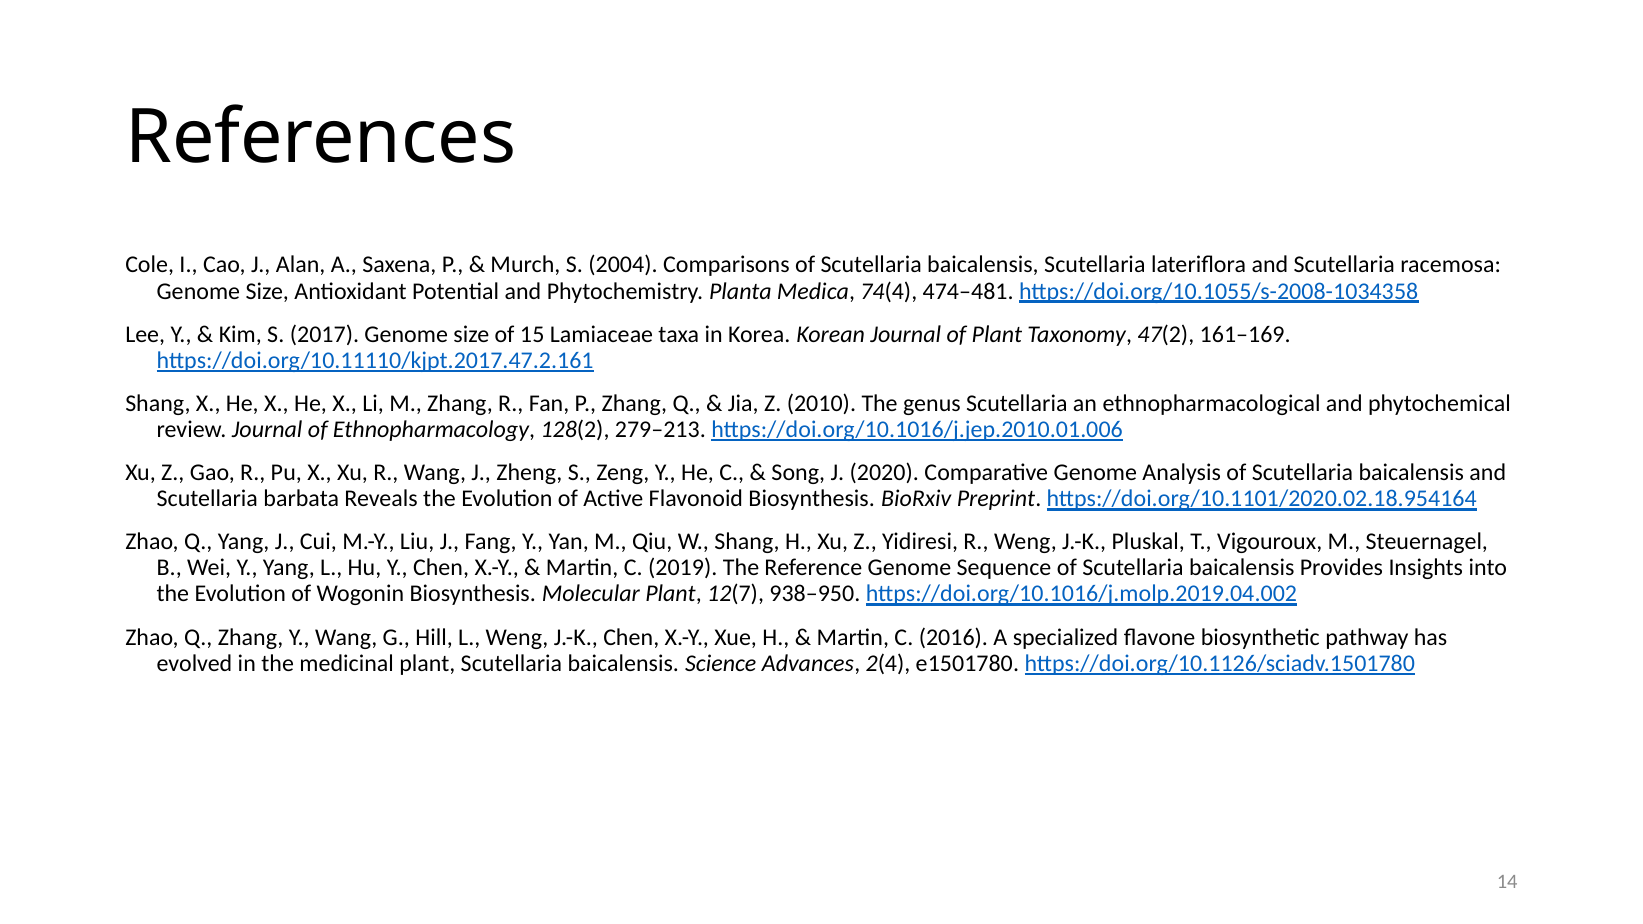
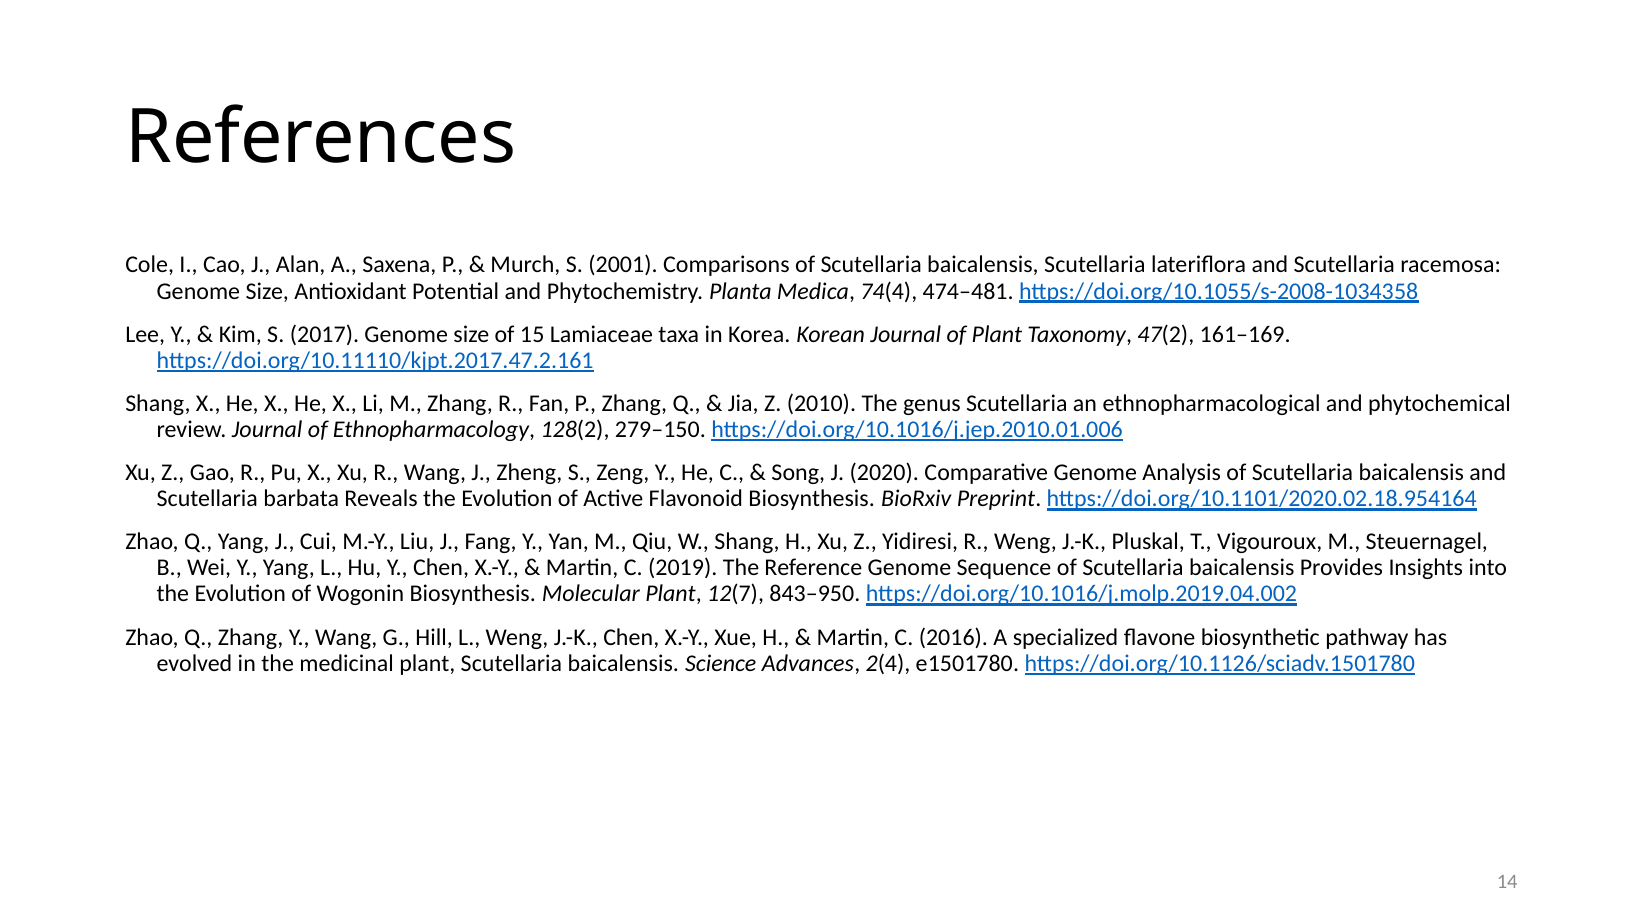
2004: 2004 -> 2001
279–213: 279–213 -> 279–150
938–950: 938–950 -> 843–950
